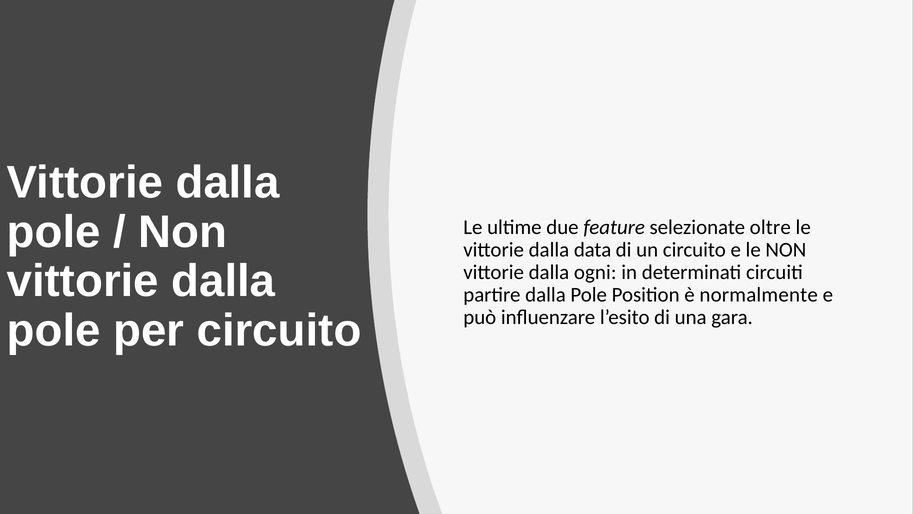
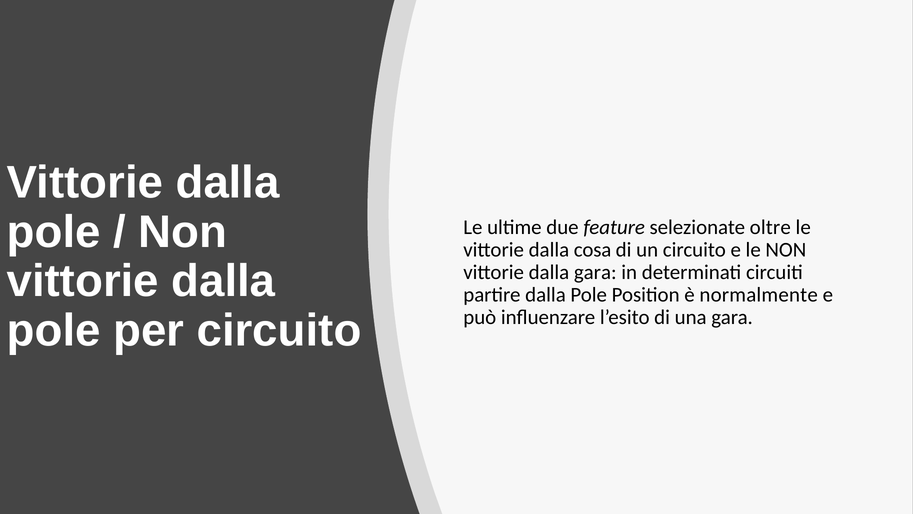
data: data -> cosa
dalla ogni: ogni -> gara
